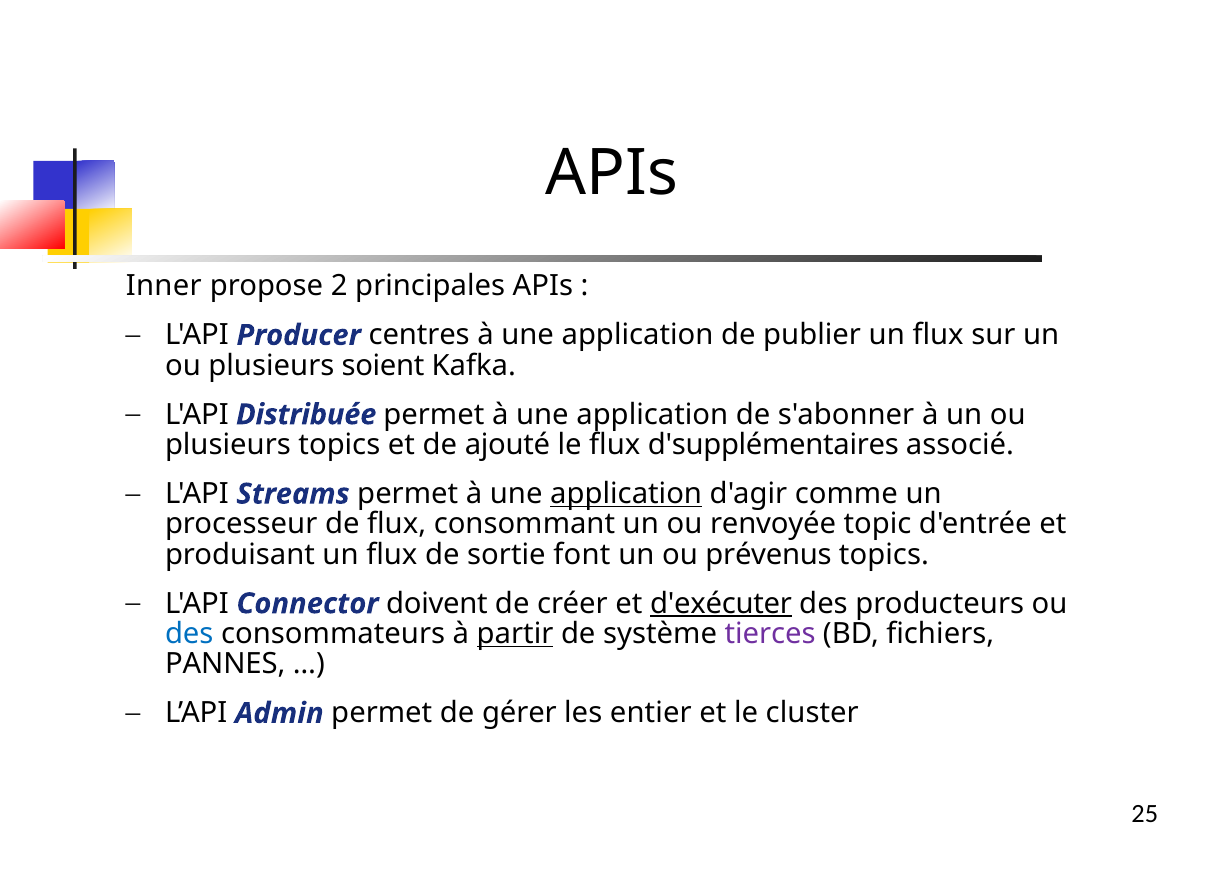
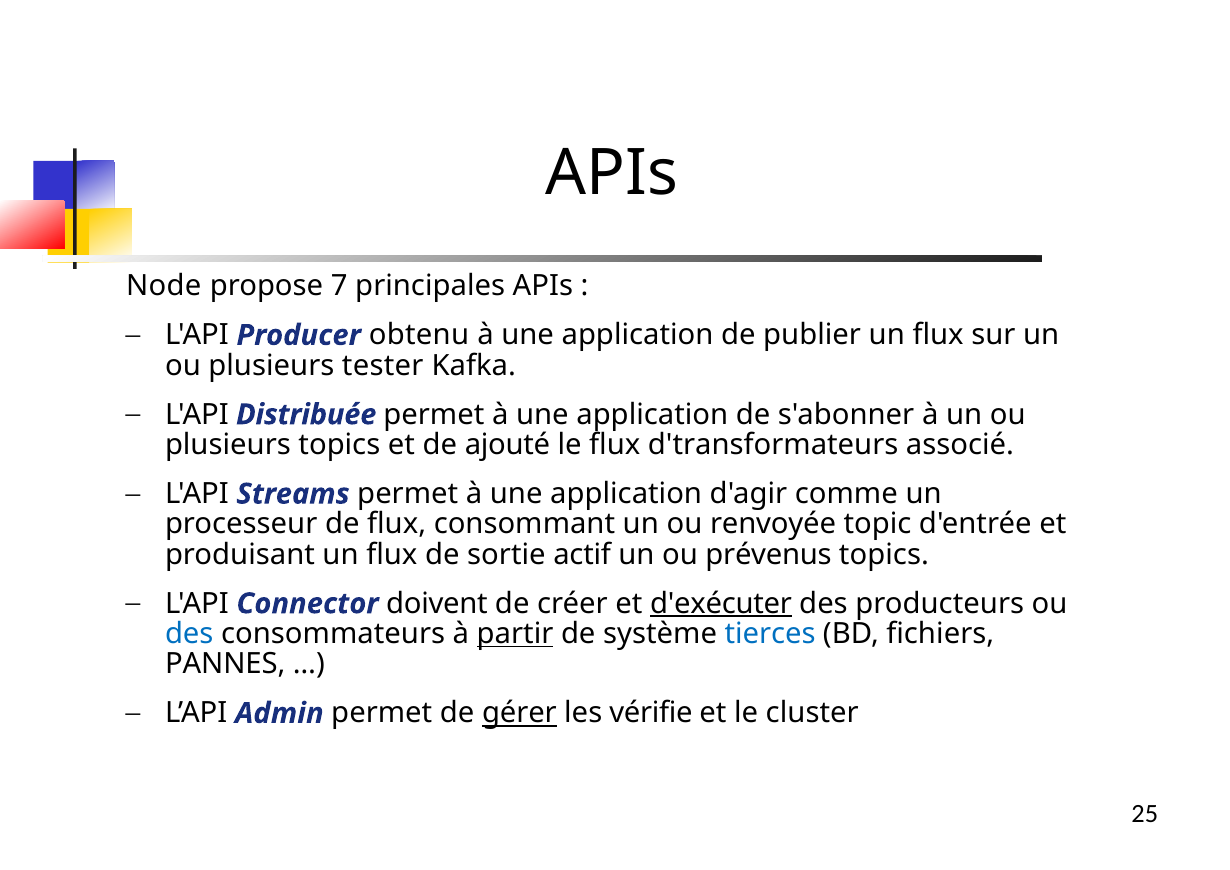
Inner: Inner -> Node
2: 2 -> 7
centres: centres -> obtenu
soient: soient -> tester
d'supplémentaires: d'supplémentaires -> d'transformateurs
application at (626, 494) underline: present -> none
font: font -> actif
tierces colour: purple -> blue
gérer underline: none -> present
entier: entier -> vérifie
